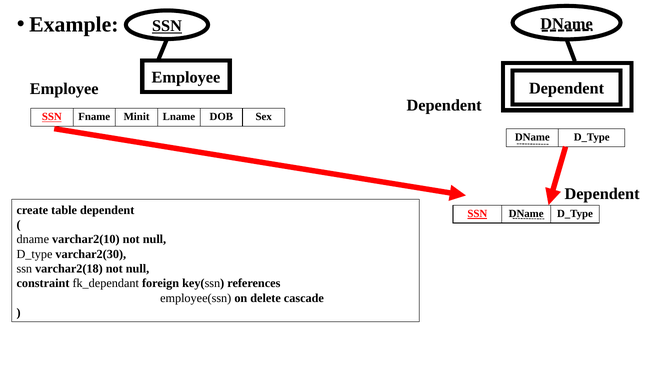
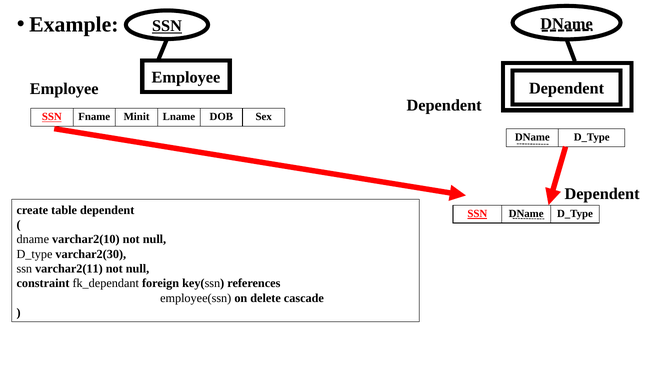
varchar2(18: varchar2(18 -> varchar2(11
